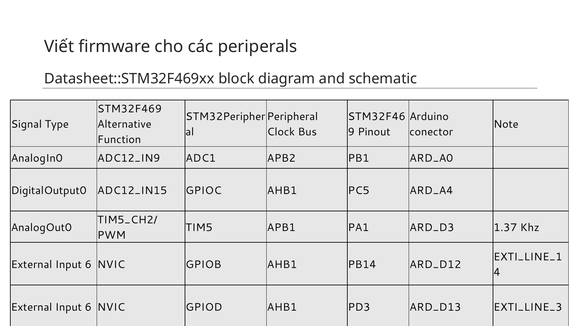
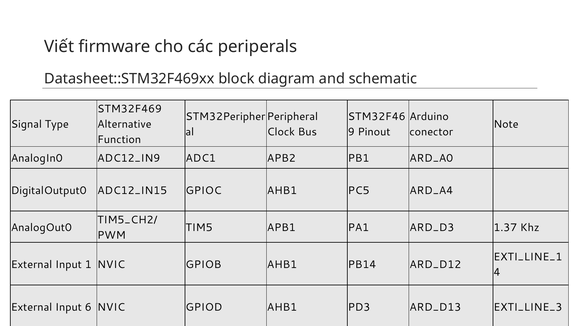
6 at (88, 264): 6 -> 1
